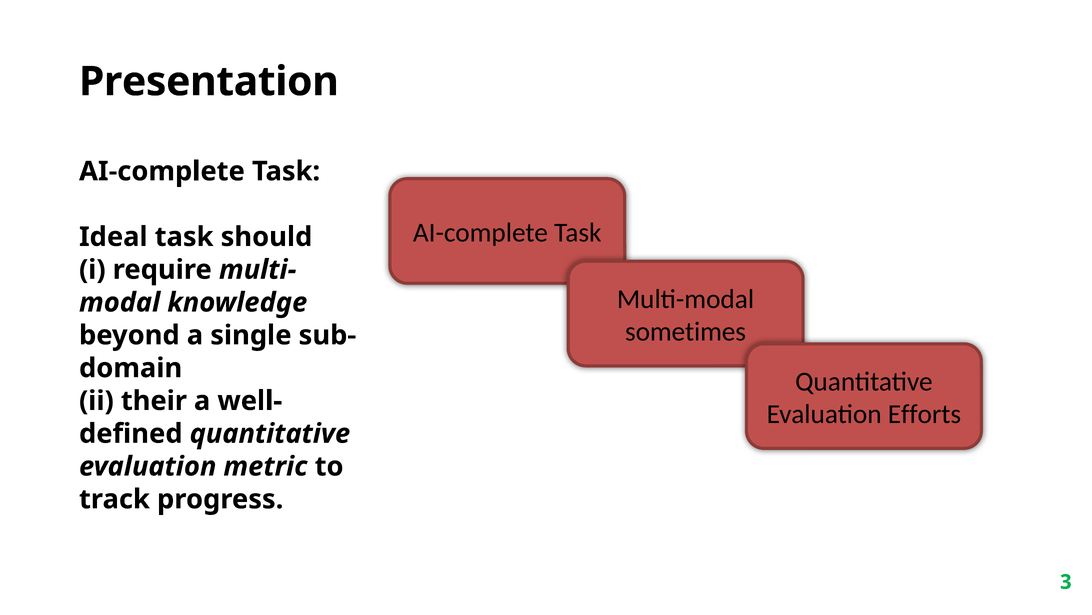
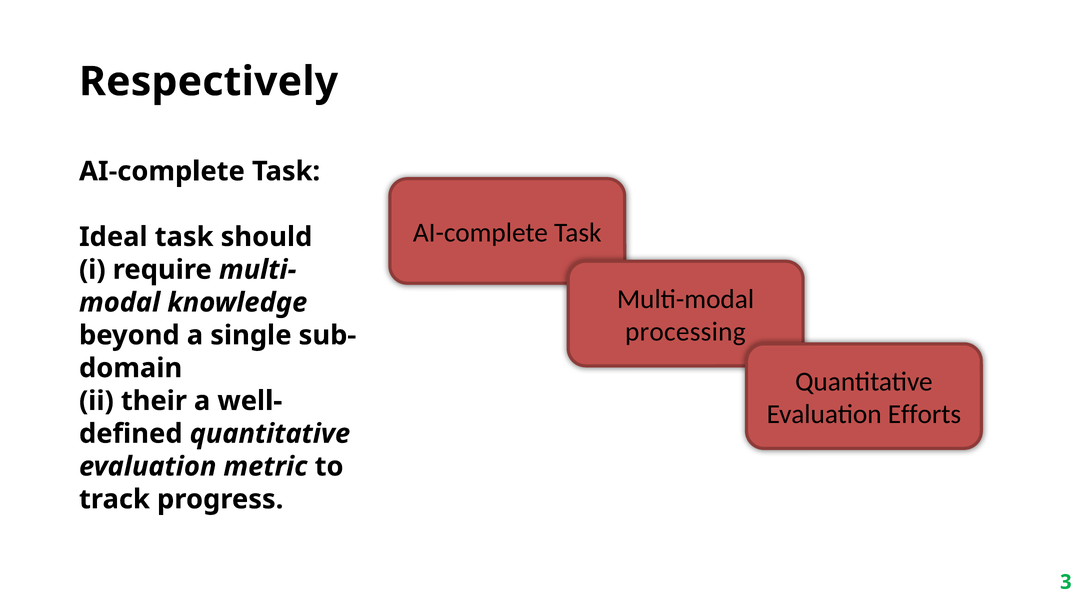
Presentation: Presentation -> Respectively
sometimes: sometimes -> processing
